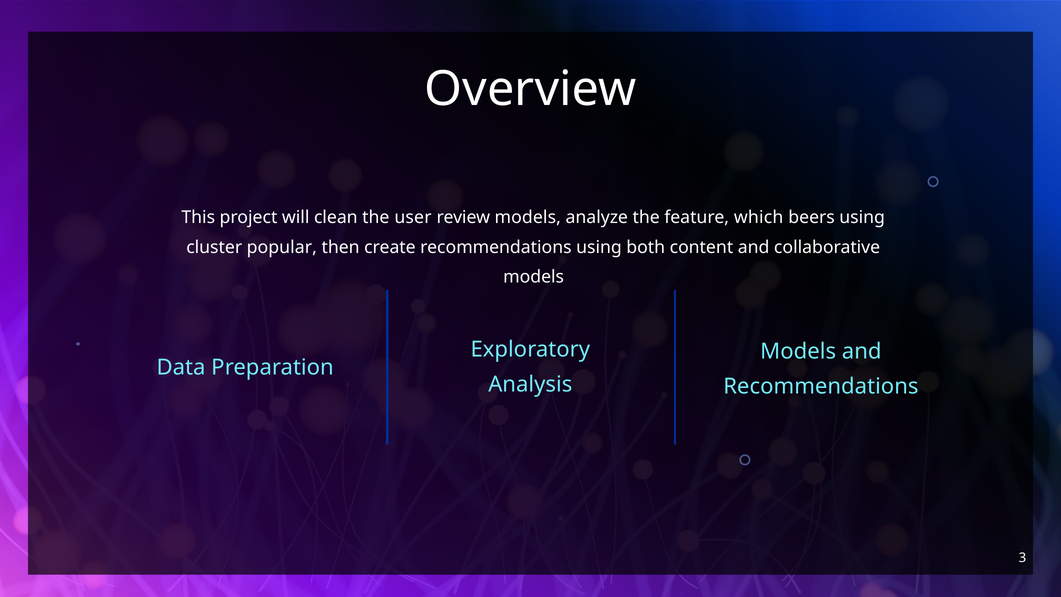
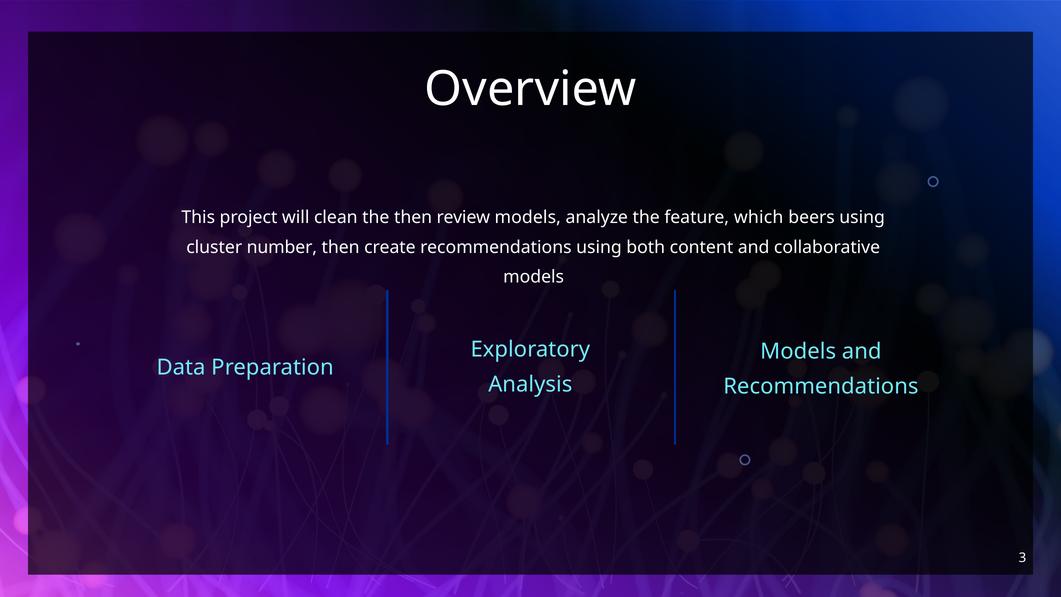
the user: user -> then
popular: popular -> number
